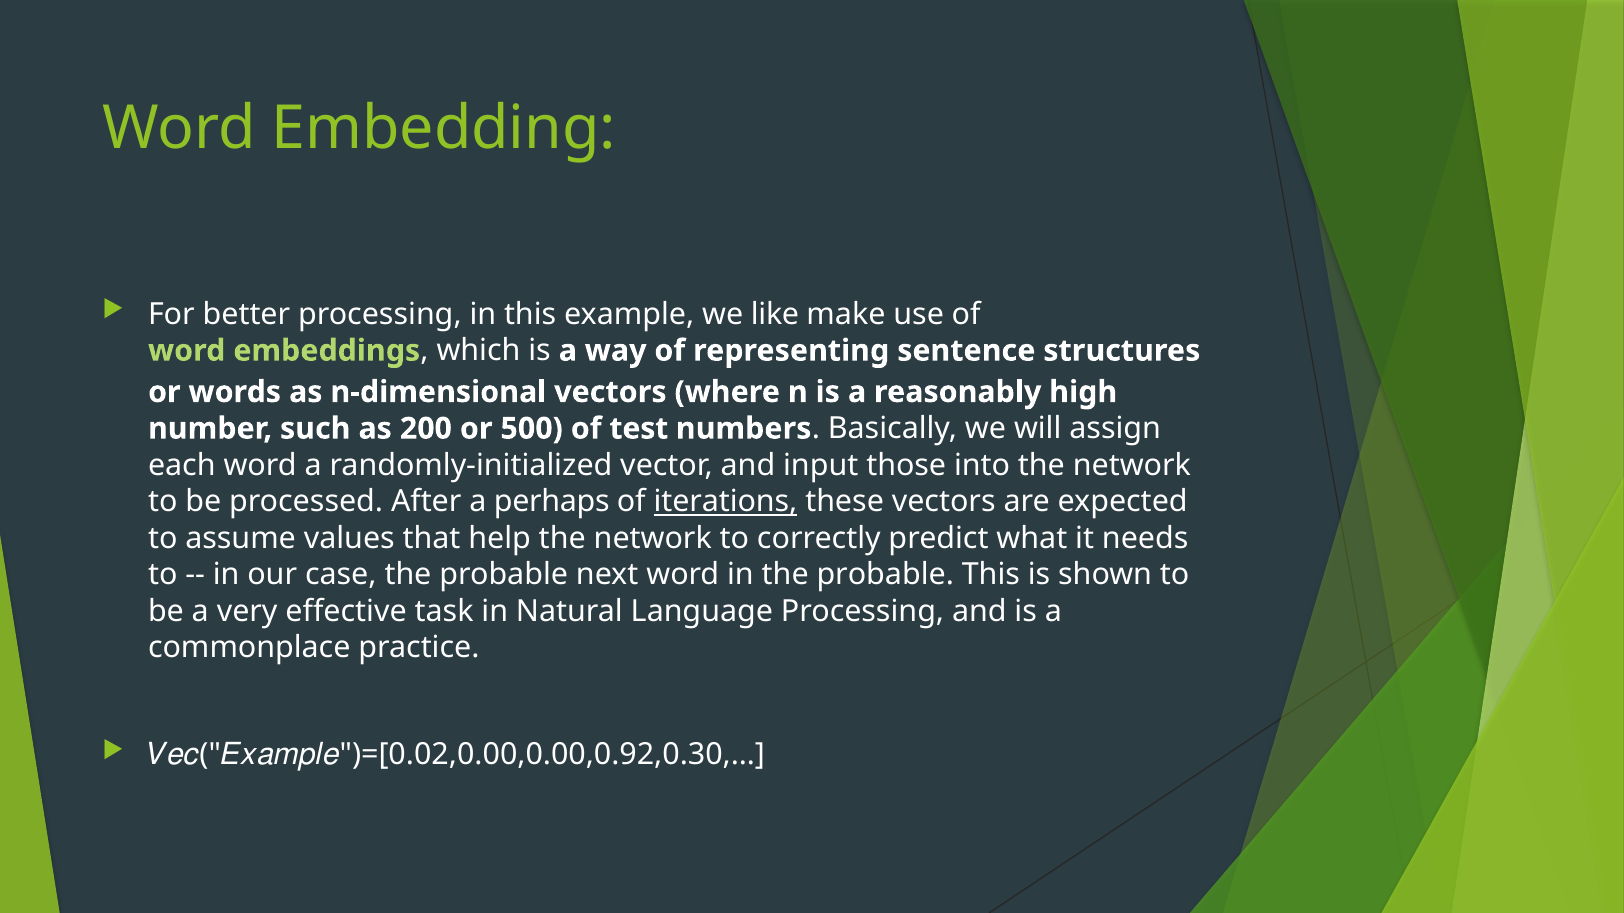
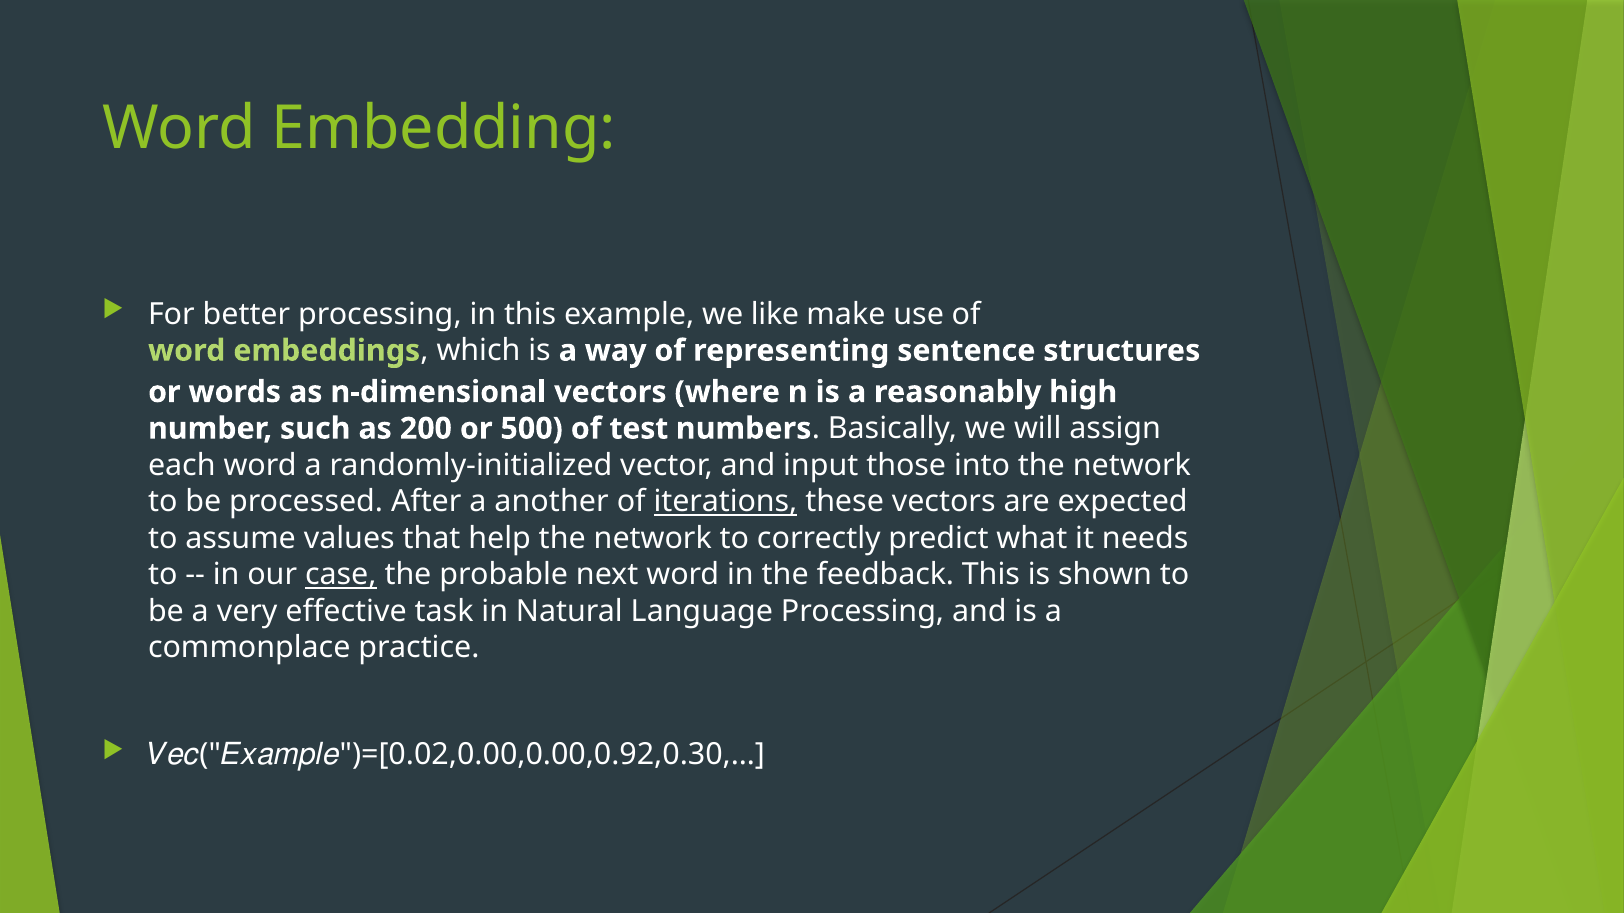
perhaps: perhaps -> another
case underline: none -> present
in the probable: probable -> feedback
